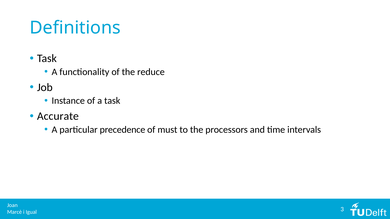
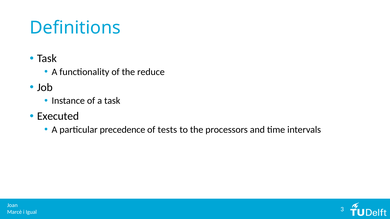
Accurate: Accurate -> Executed
must: must -> tests
